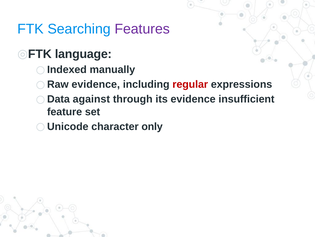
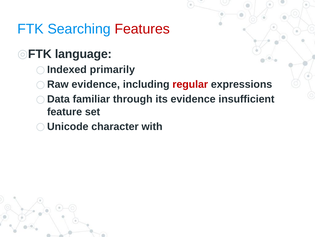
Features colour: purple -> red
manually: manually -> primarily
against: against -> familiar
only: only -> with
